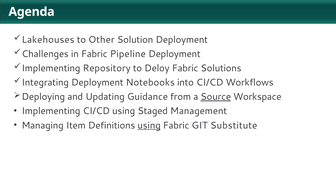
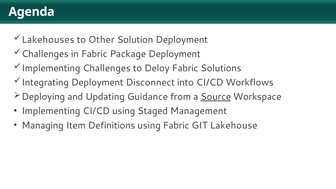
Pipeline: Pipeline -> Package
Implementing Repository: Repository -> Challenges
Notebooks: Notebooks -> Disconnect
using at (149, 125) underline: present -> none
Substitute: Substitute -> Lakehouse
